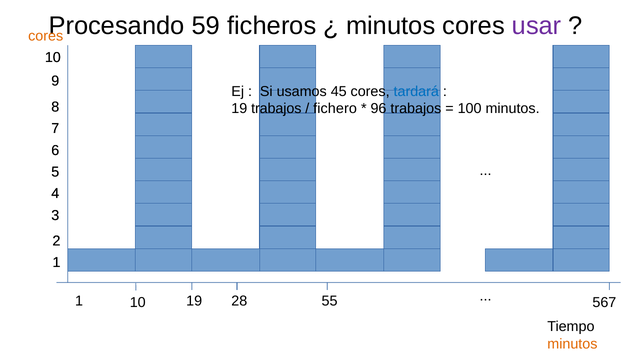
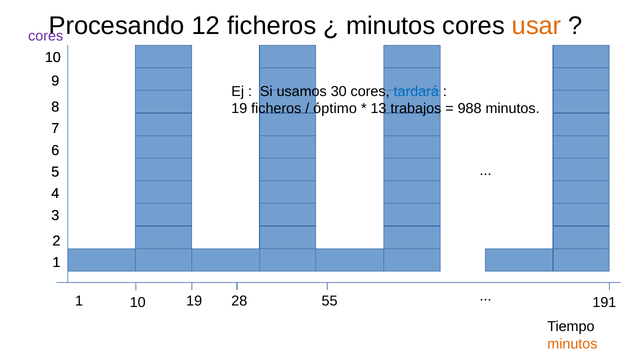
59: 59 -> 12
usar colour: purple -> orange
cores at (46, 36) colour: orange -> purple
45: 45 -> 30
19 trabajos: trabajos -> ficheros
fichero: fichero -> óptimo
96: 96 -> 13
100: 100 -> 988
567: 567 -> 191
